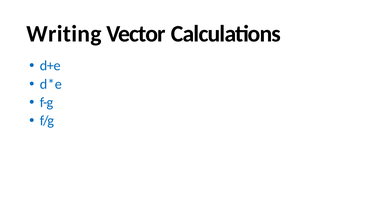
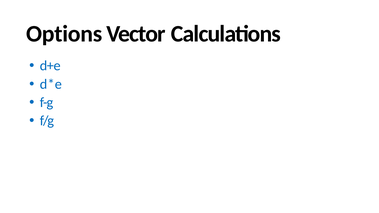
Writing: Writing -> Options
